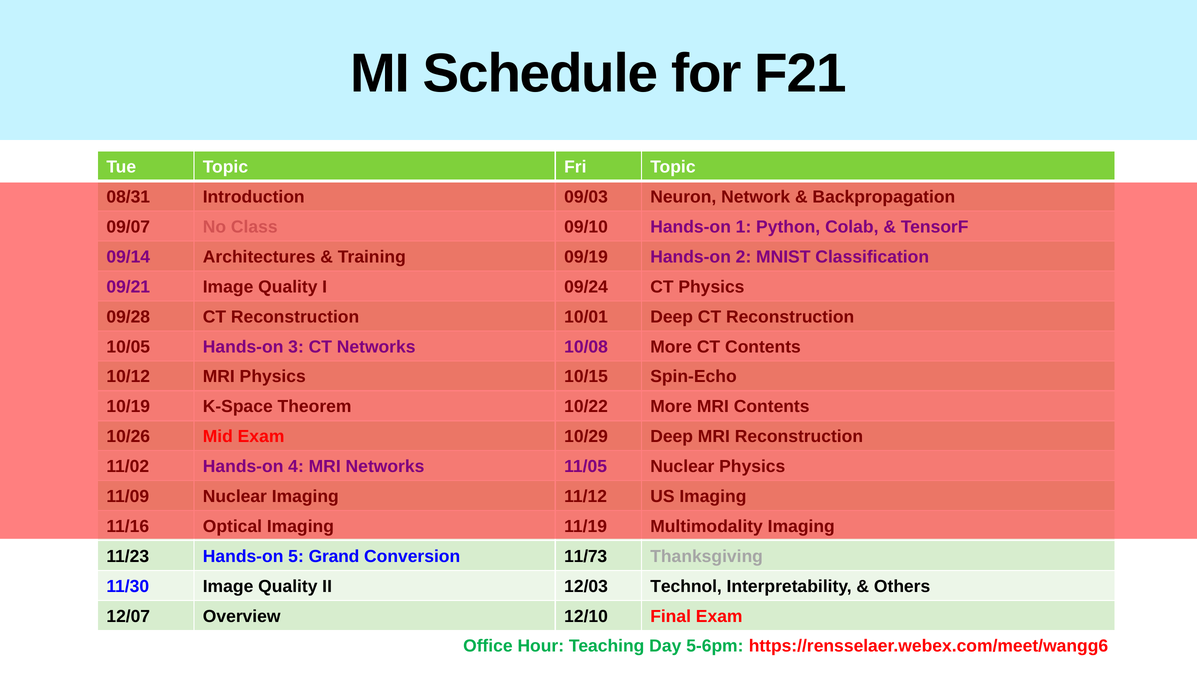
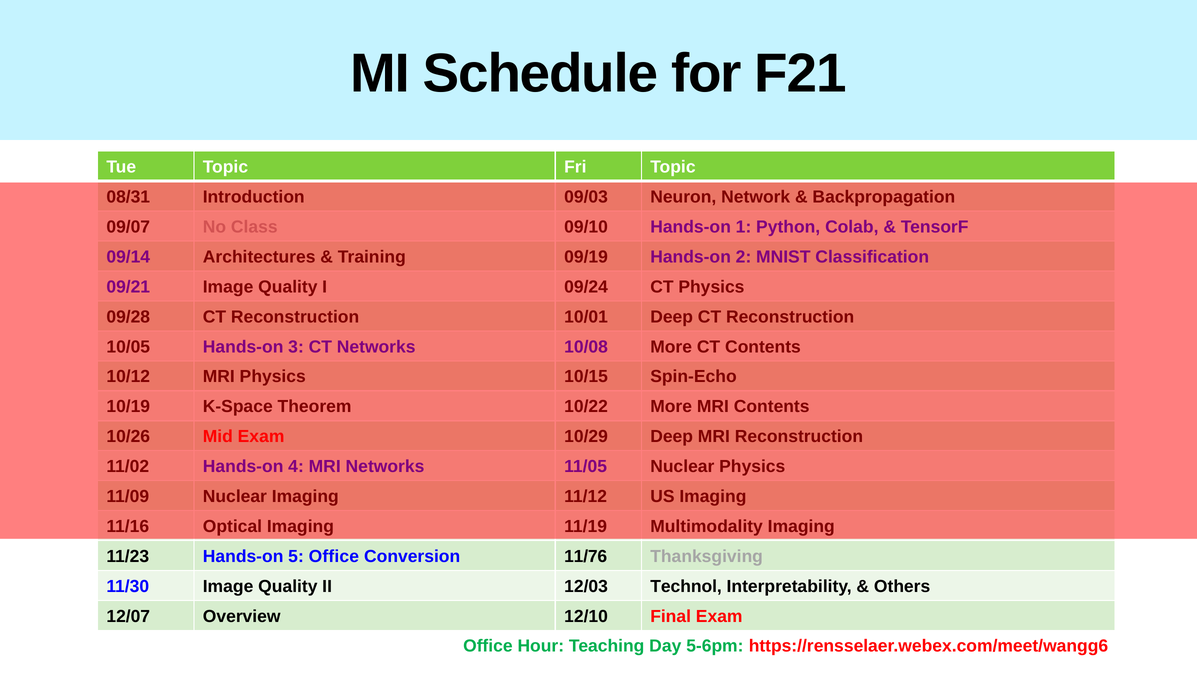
5 Grand: Grand -> Office
11/73: 11/73 -> 11/76
